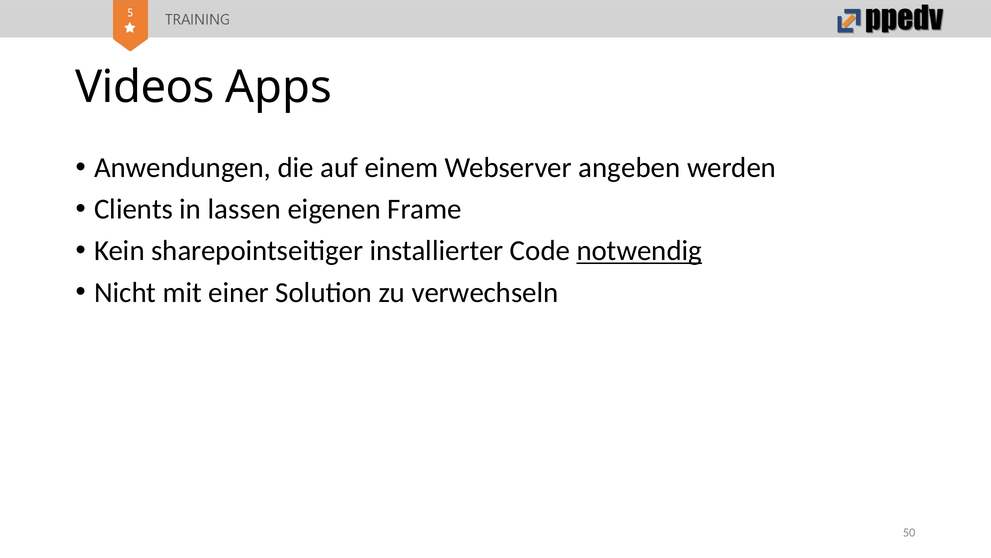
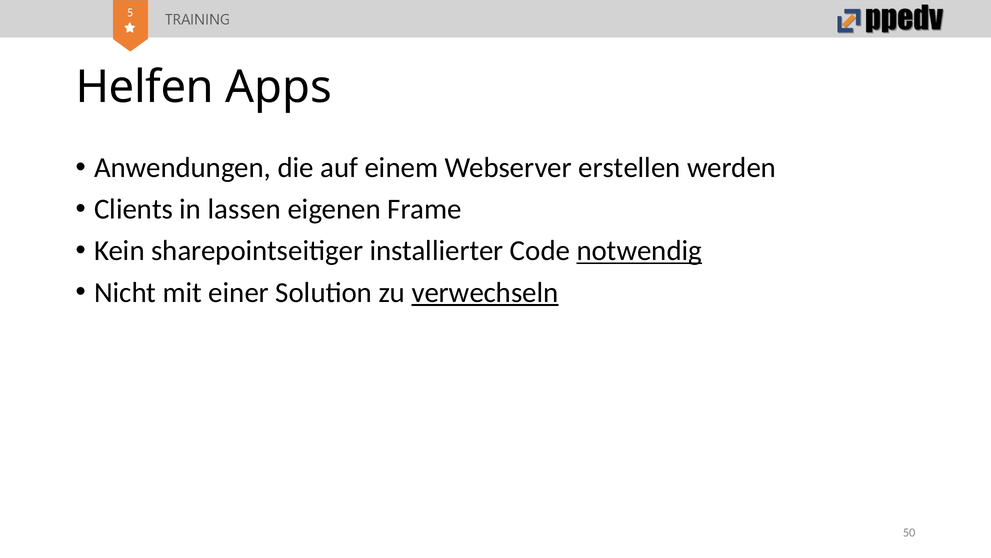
Videos: Videos -> Helfen
angeben: angeben -> erstellen
verwechseln underline: none -> present
